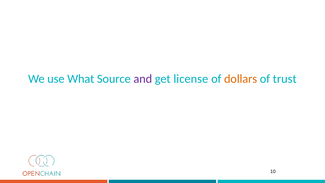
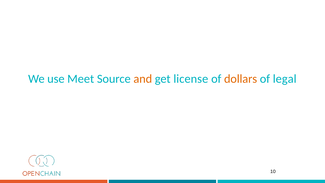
What: What -> Meet
and colour: purple -> orange
trust: trust -> legal
